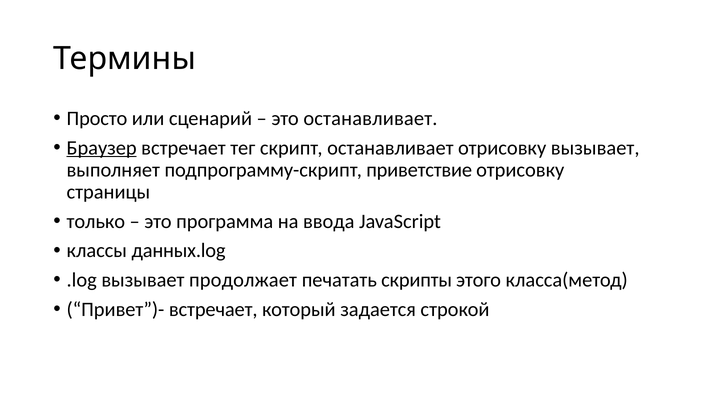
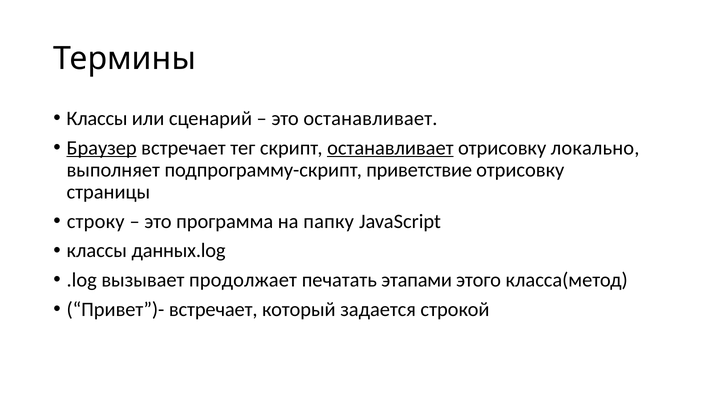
Просто at (97, 119): Просто -> Классы
останавливает at (390, 148) underline: none -> present
отрисовку вызывает: вызывает -> локально
только: только -> строку
ввода: ввода -> папку
скрипты: скрипты -> этапами
